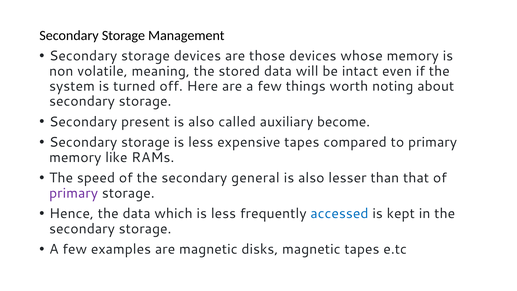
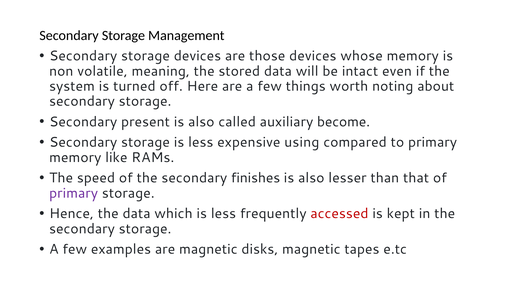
expensive tapes: tapes -> using
general: general -> finishes
accessed colour: blue -> red
